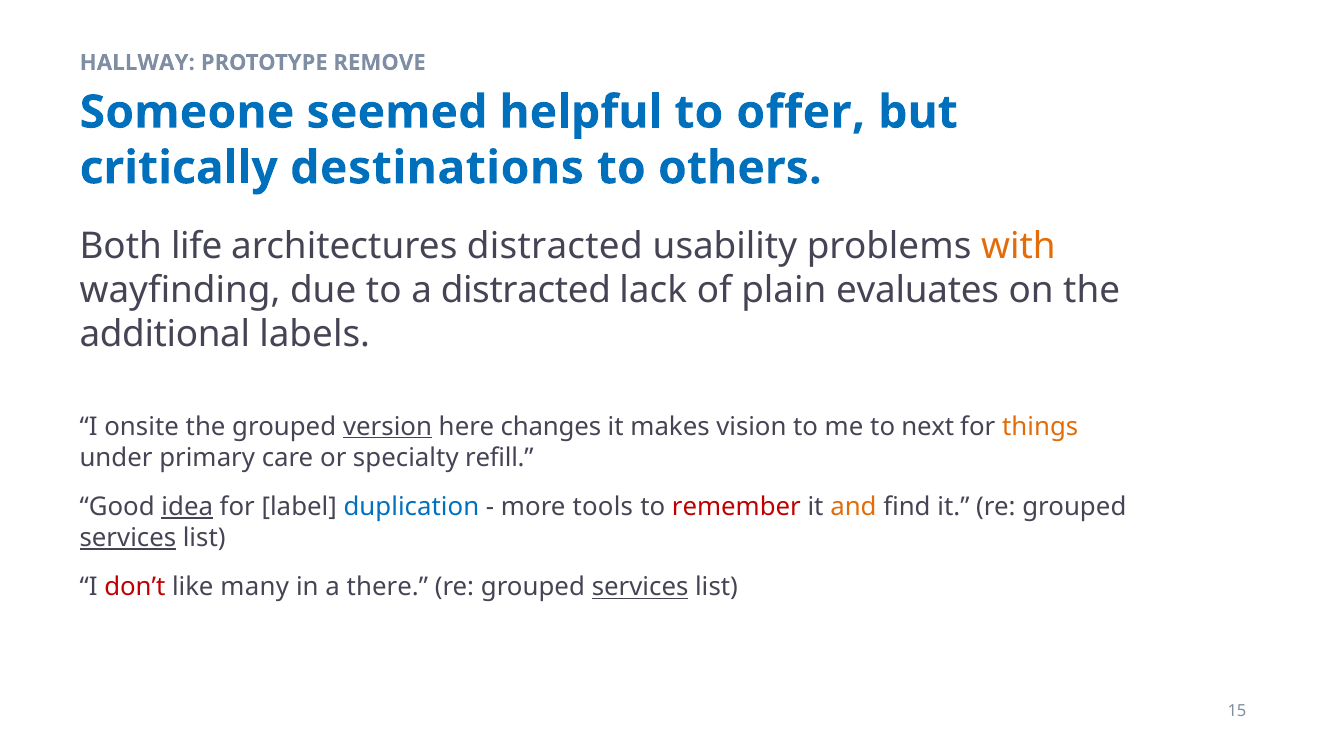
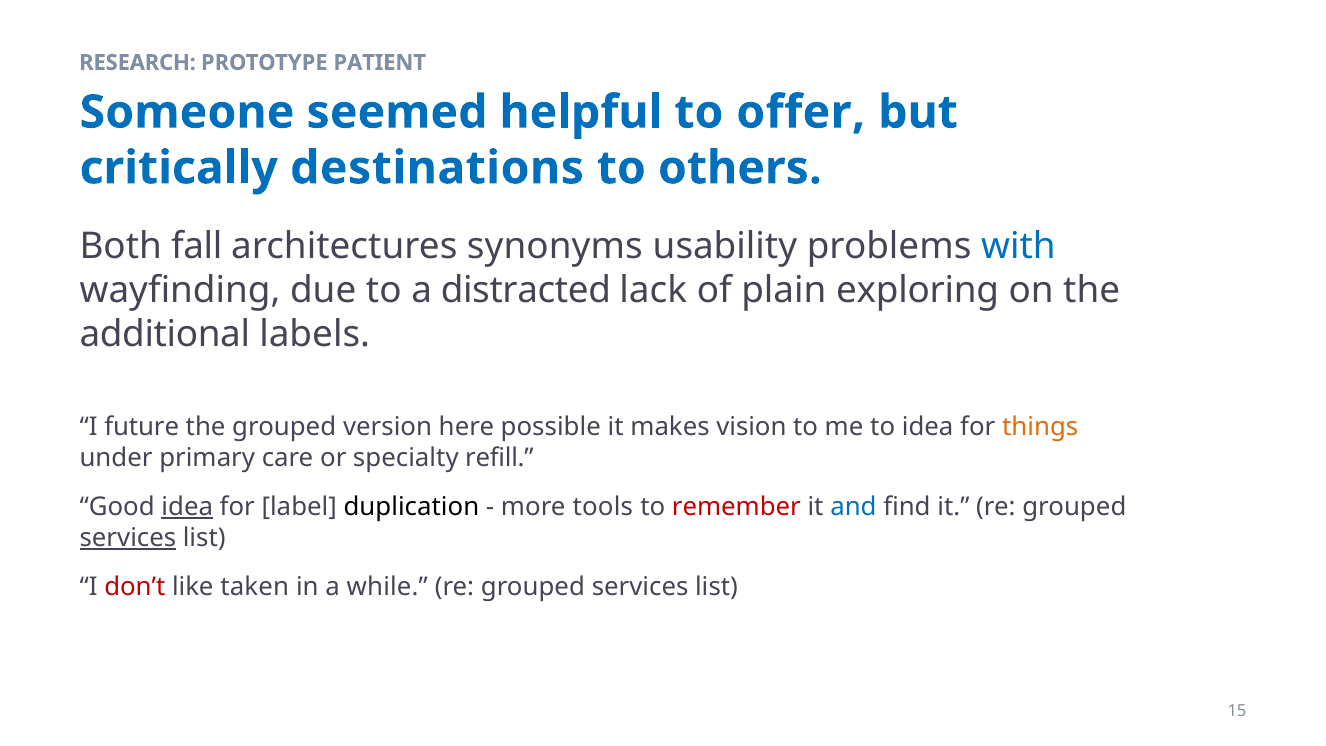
HALLWAY: HALLWAY -> RESEARCH
REMOVE: REMOVE -> PATIENT
life: life -> fall
architectures distracted: distracted -> synonyms
with colour: orange -> blue
evaluates: evaluates -> exploring
onsite: onsite -> future
version underline: present -> none
changes: changes -> possible
to next: next -> idea
duplication colour: blue -> black
and colour: orange -> blue
many: many -> taken
there: there -> while
services at (640, 587) underline: present -> none
